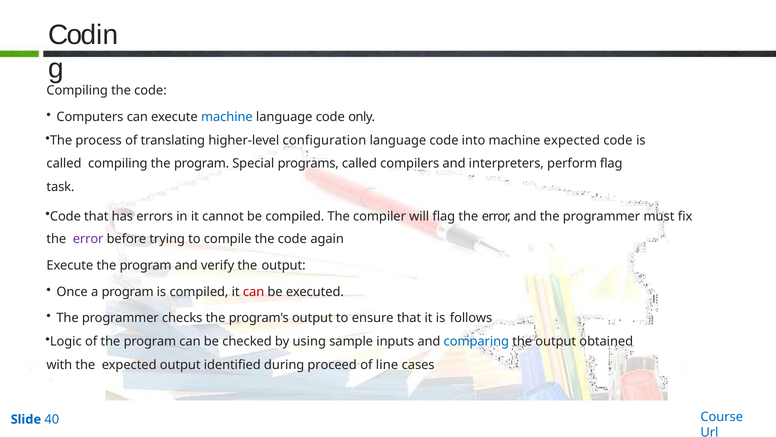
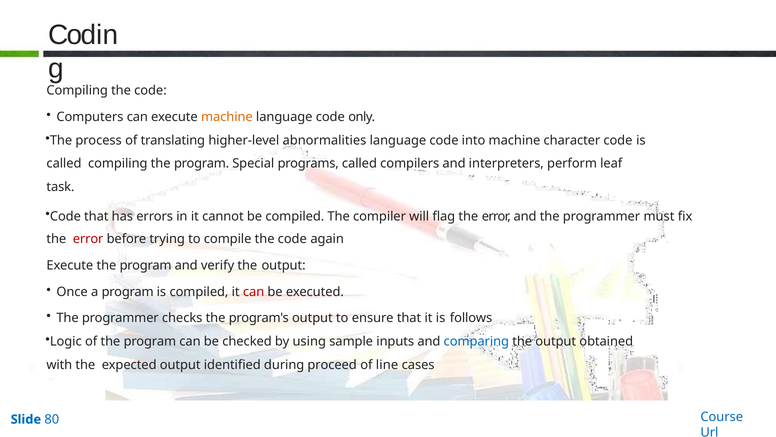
machine at (227, 117) colour: blue -> orange
configuration: configuration -> abnormalities
machine expected: expected -> character
perform flag: flag -> leaf
error at (88, 239) colour: purple -> red
40: 40 -> 80
